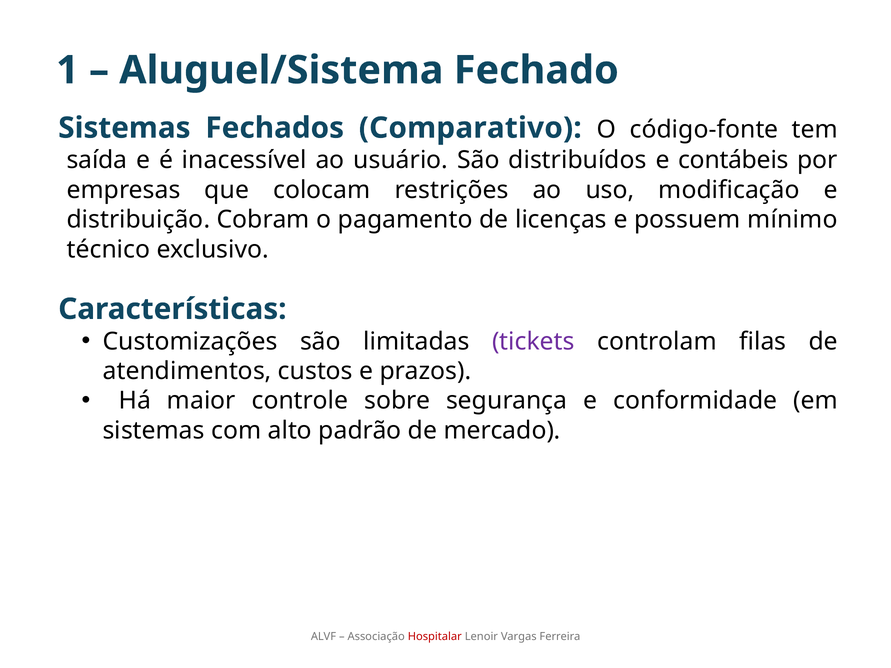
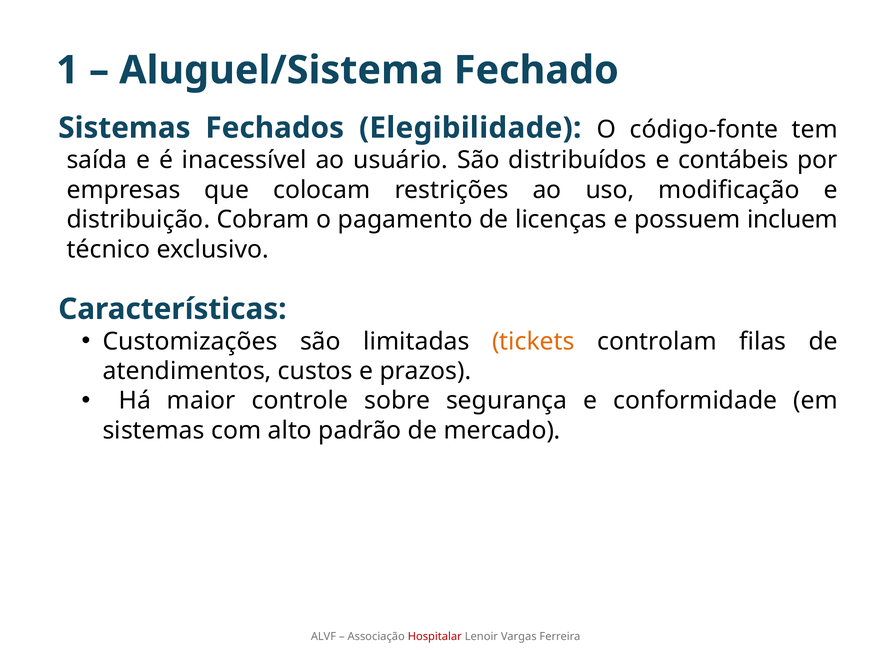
Comparativo: Comparativo -> Elegibilidade
mínimo: mínimo -> incluem
tickets colour: purple -> orange
